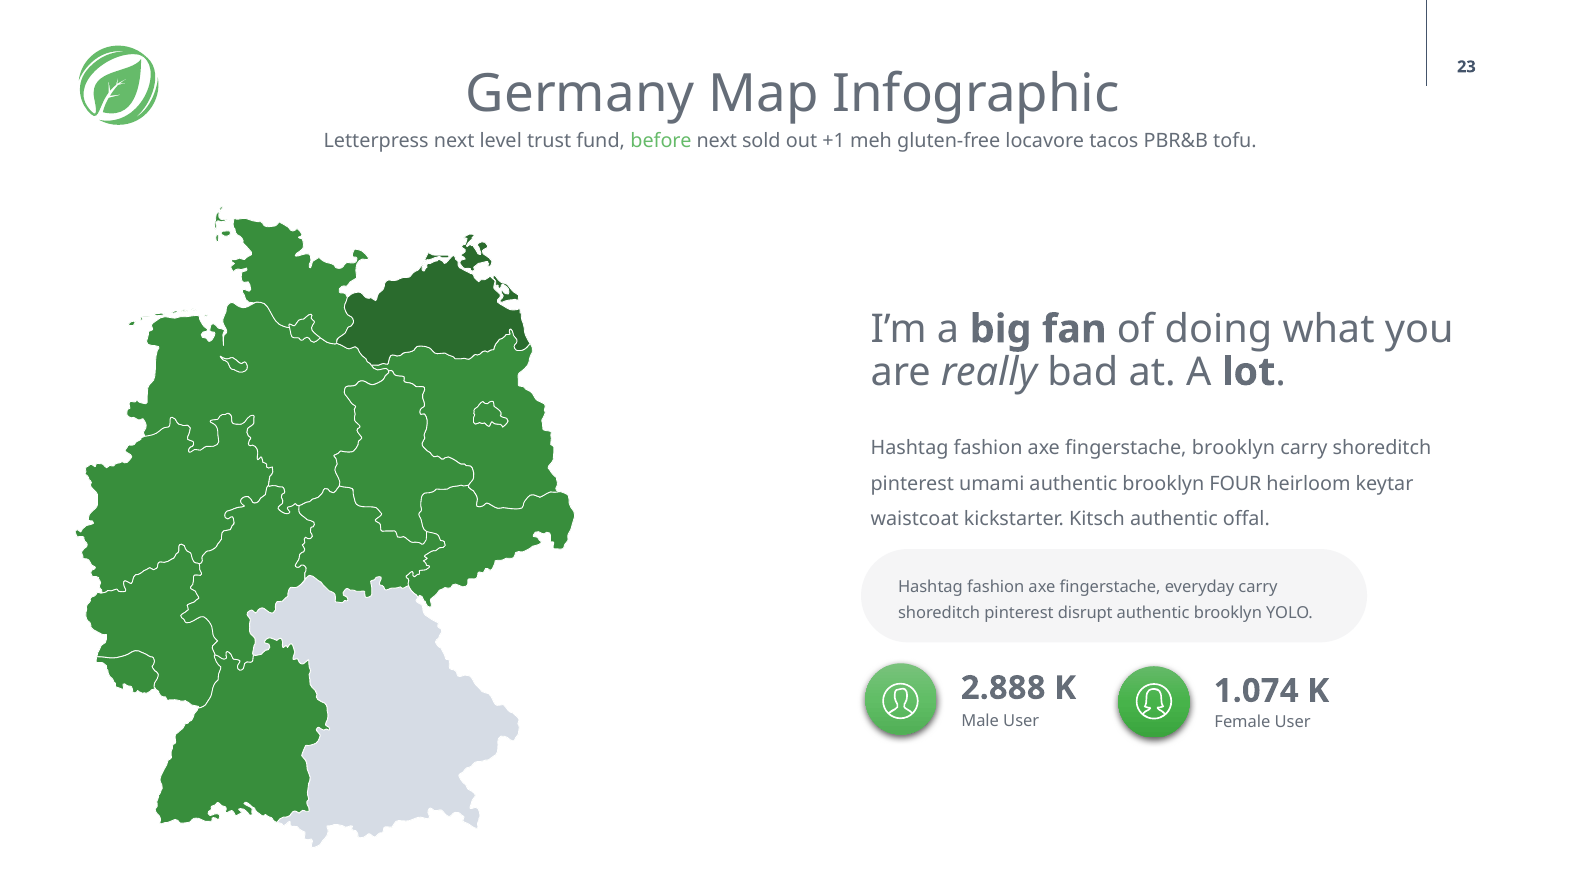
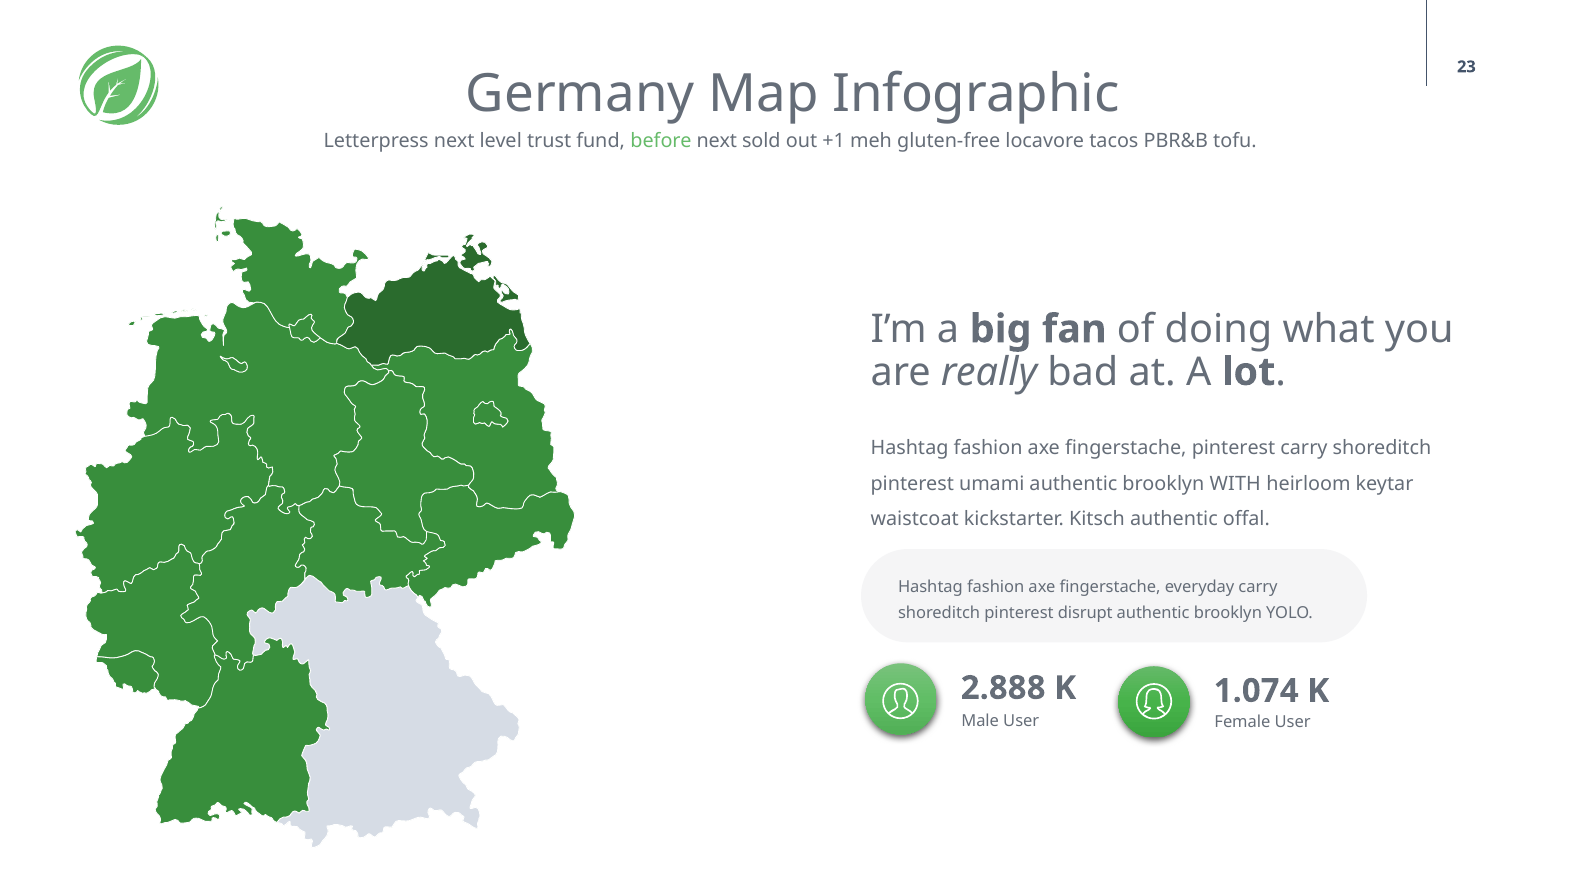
fingerstache brooklyn: brooklyn -> pinterest
FOUR: FOUR -> WITH
